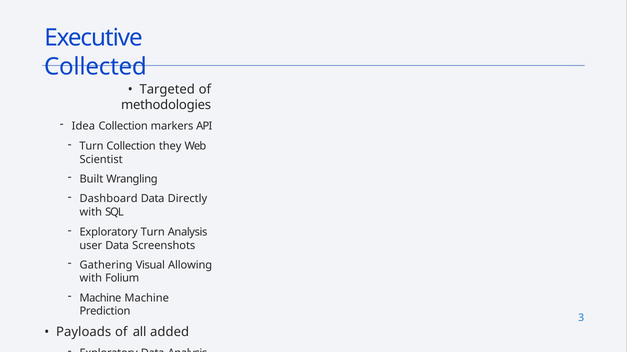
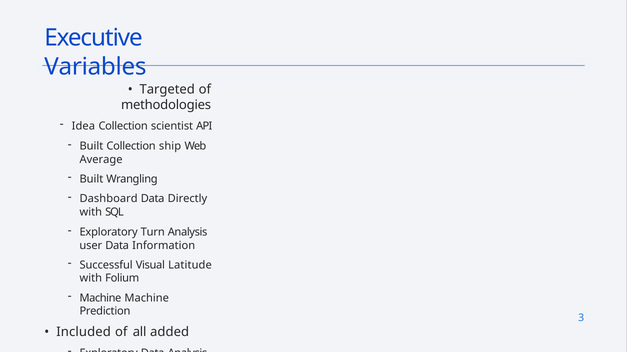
Collected: Collected -> Variables
markers: markers -> scientist
Turn at (91, 146): Turn -> Built
they: they -> ship
Scientist: Scientist -> Average
Data Screenshots: Screenshots -> Information
Gathering: Gathering -> Successful
Allowing: Allowing -> Latitude
Payloads: Payloads -> Included
